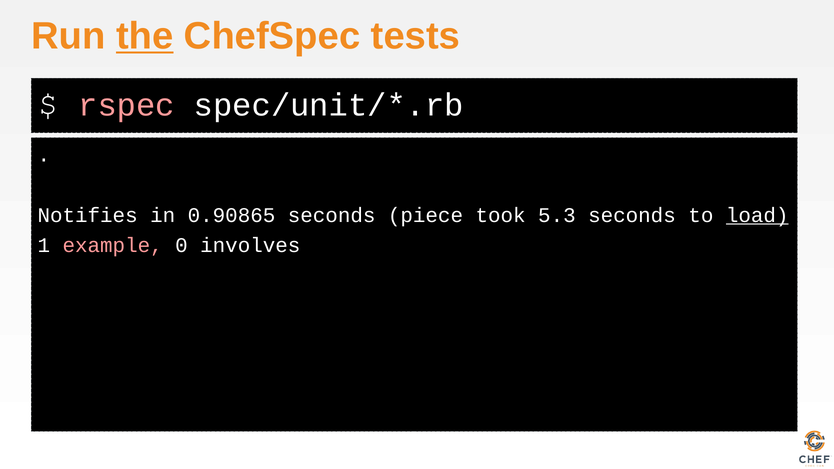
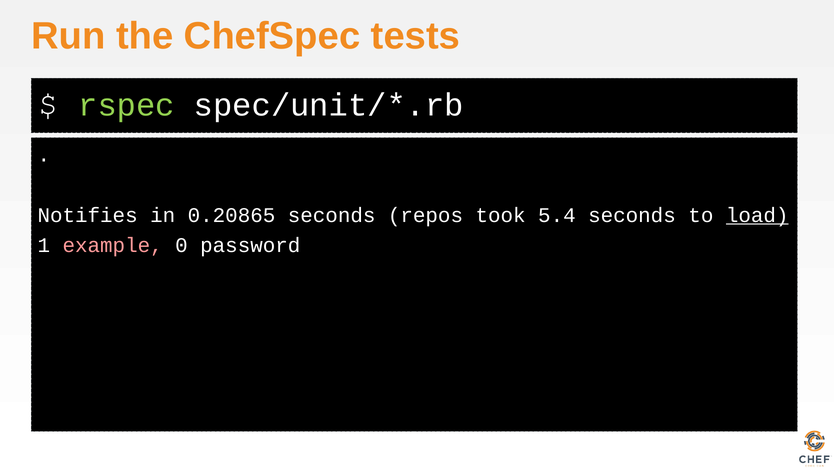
the underline: present -> none
rspec colour: pink -> light green
0.90865: 0.90865 -> 0.20865
piece: piece -> repos
5.3: 5.3 -> 5.4
involves: involves -> password
